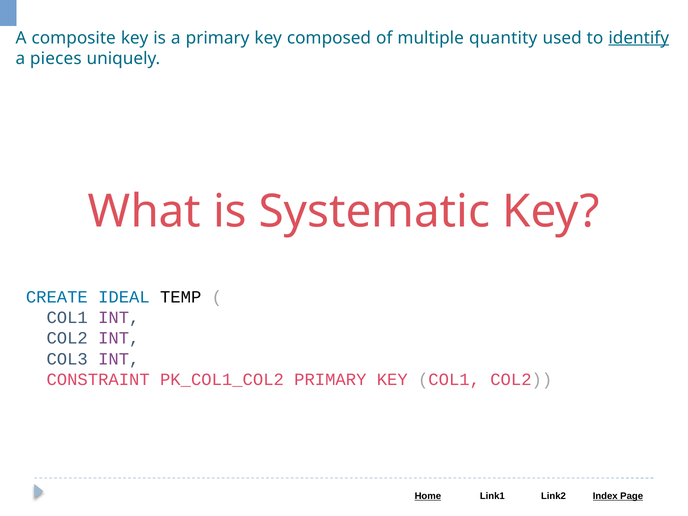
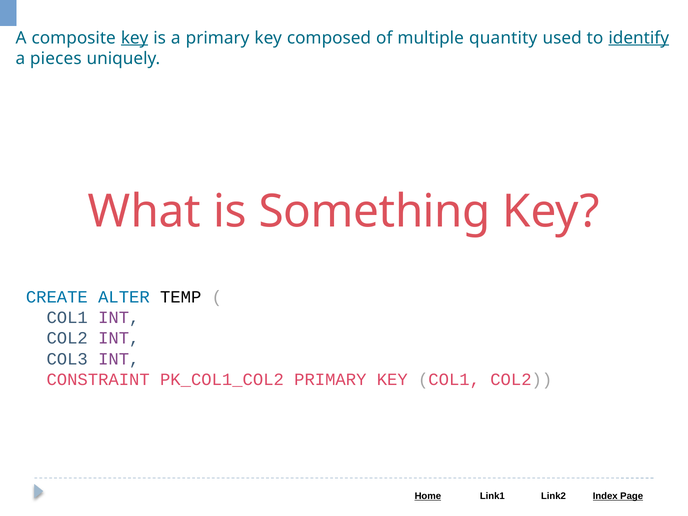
key at (135, 38) underline: none -> present
Systematic: Systematic -> Something
IDEAL: IDEAL -> ALTER
